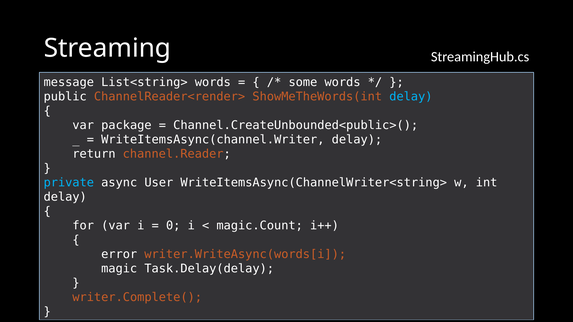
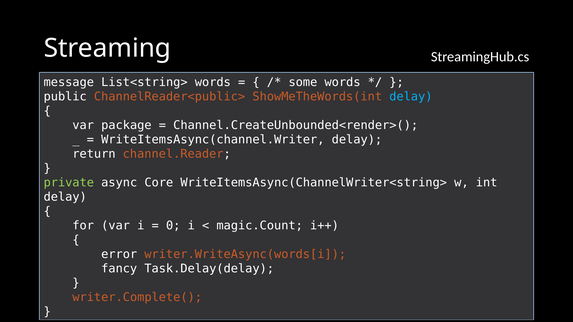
ChannelReader<render>: ChannelReader<render> -> ChannelReader<public>
Channel.CreateUnbounded<public>(: Channel.CreateUnbounded<public>( -> Channel.CreateUnbounded<render>(
private colour: light blue -> light green
User: User -> Core
magic: magic -> fancy
